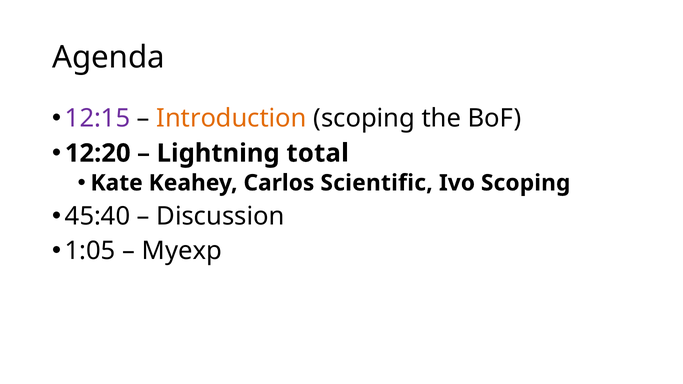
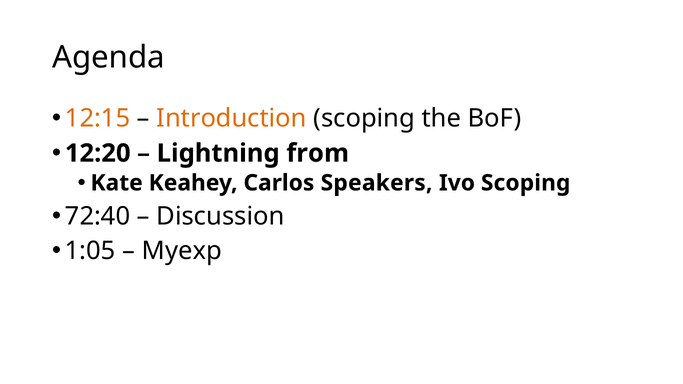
12:15 colour: purple -> orange
total: total -> from
Scientific: Scientific -> Speakers
45:40: 45:40 -> 72:40
